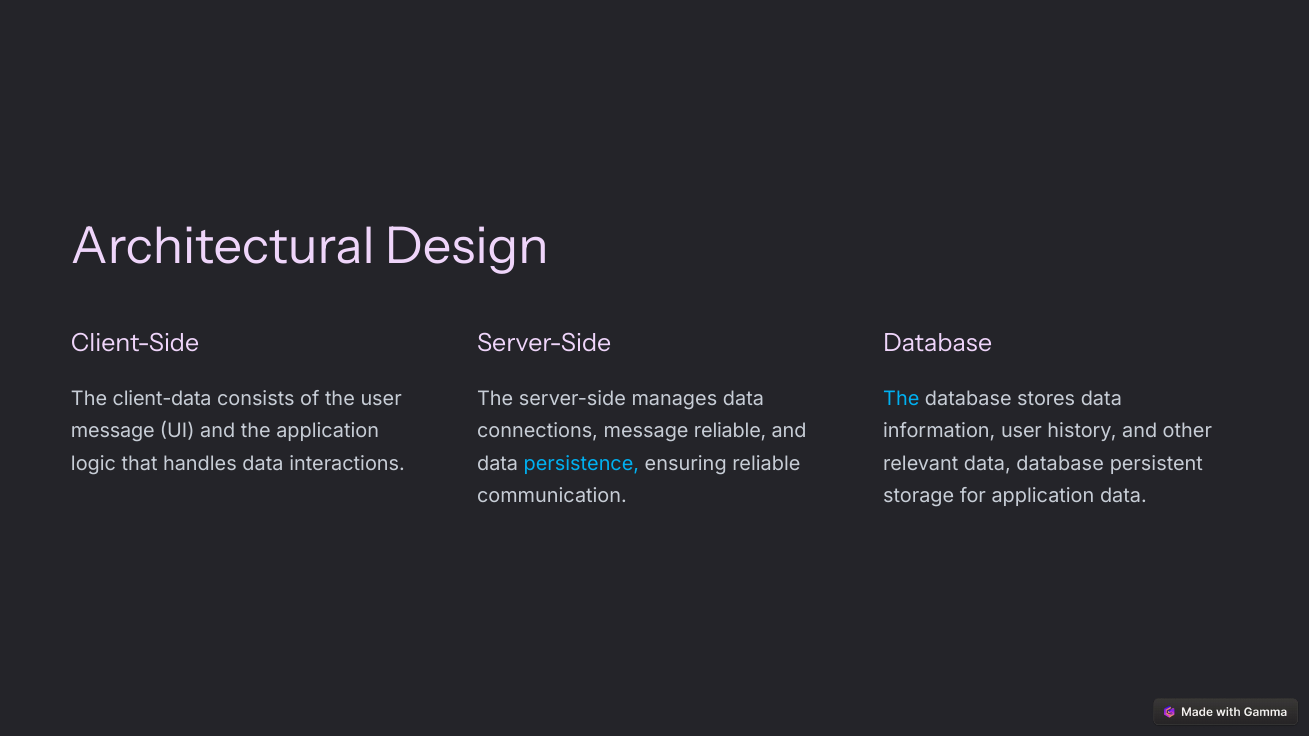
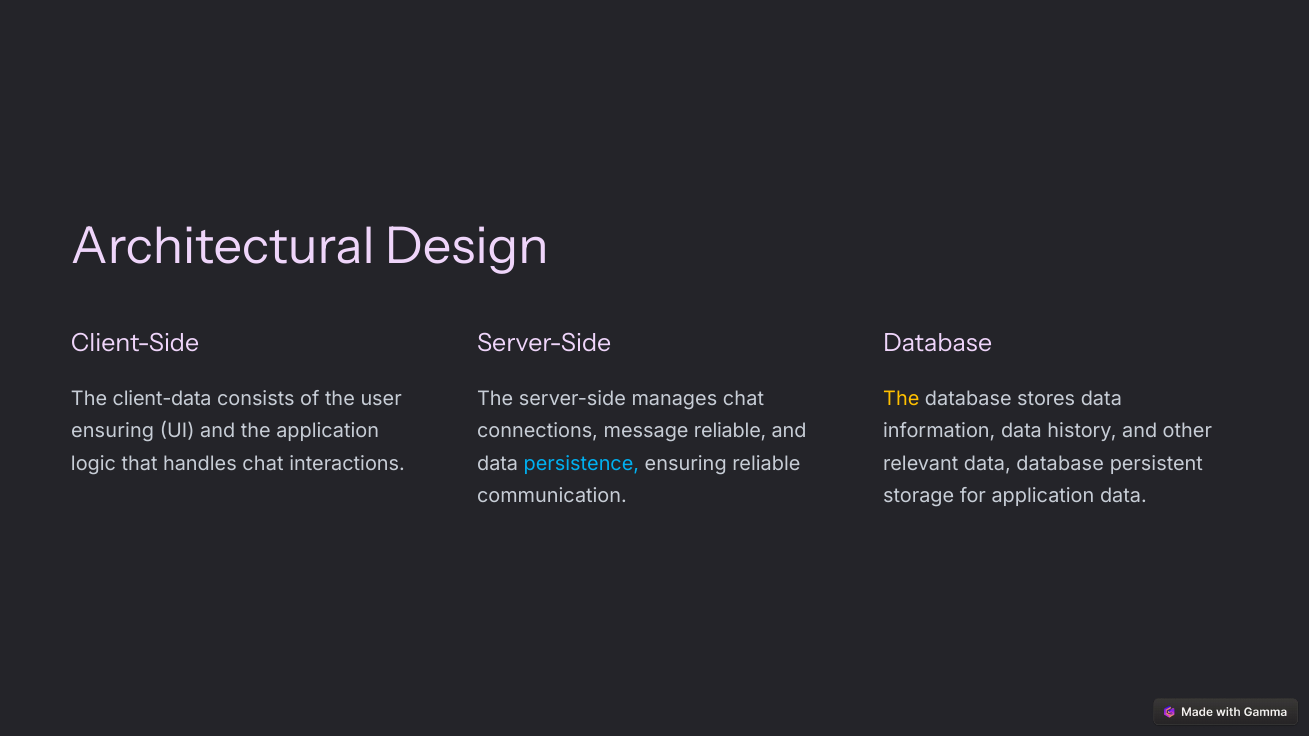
manages data: data -> chat
The at (901, 399) colour: light blue -> yellow
message at (113, 431): message -> ensuring
information user: user -> data
handles data: data -> chat
